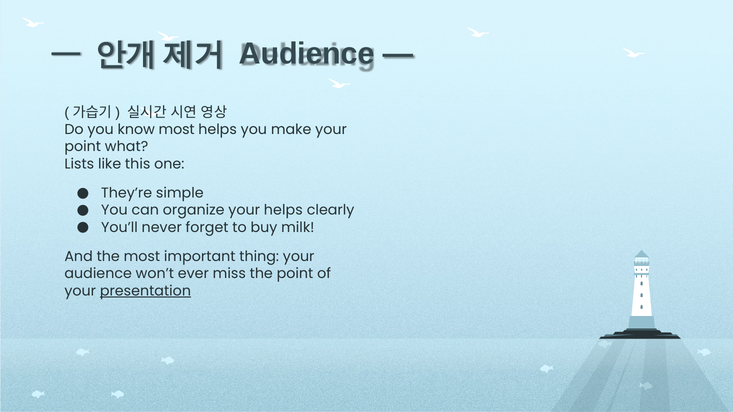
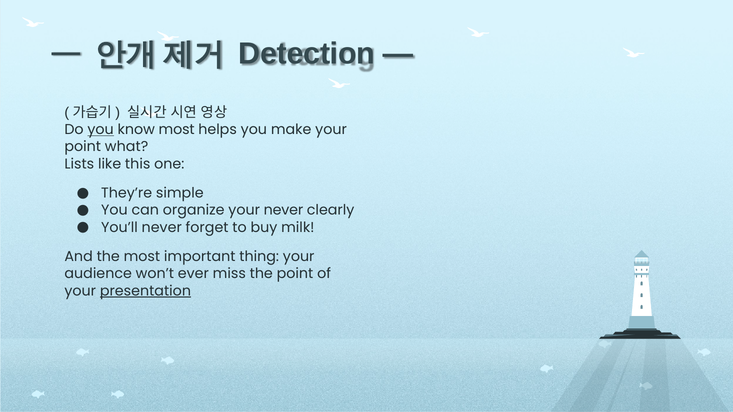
Audience at (307, 54): Audience -> Detection
you at (101, 130) underline: none -> present
your helps: helps -> never
